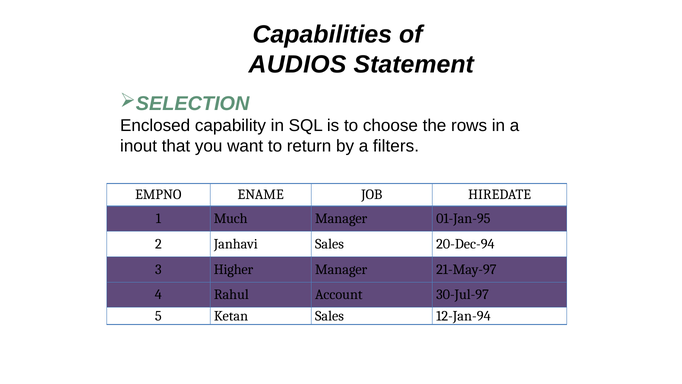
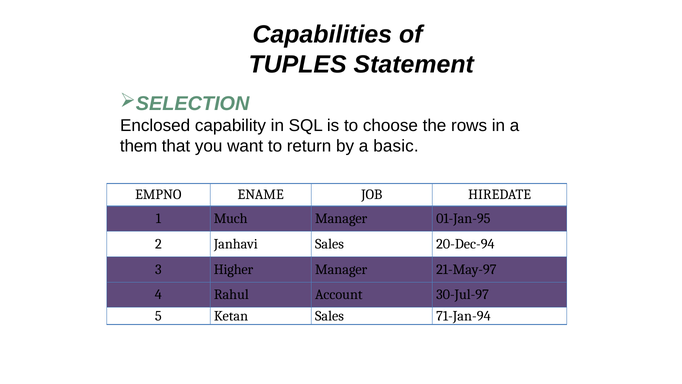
AUDIOS: AUDIOS -> TUPLES
inout: inout -> them
filters: filters -> basic
12-Jan-94: 12-Jan-94 -> 71-Jan-94
